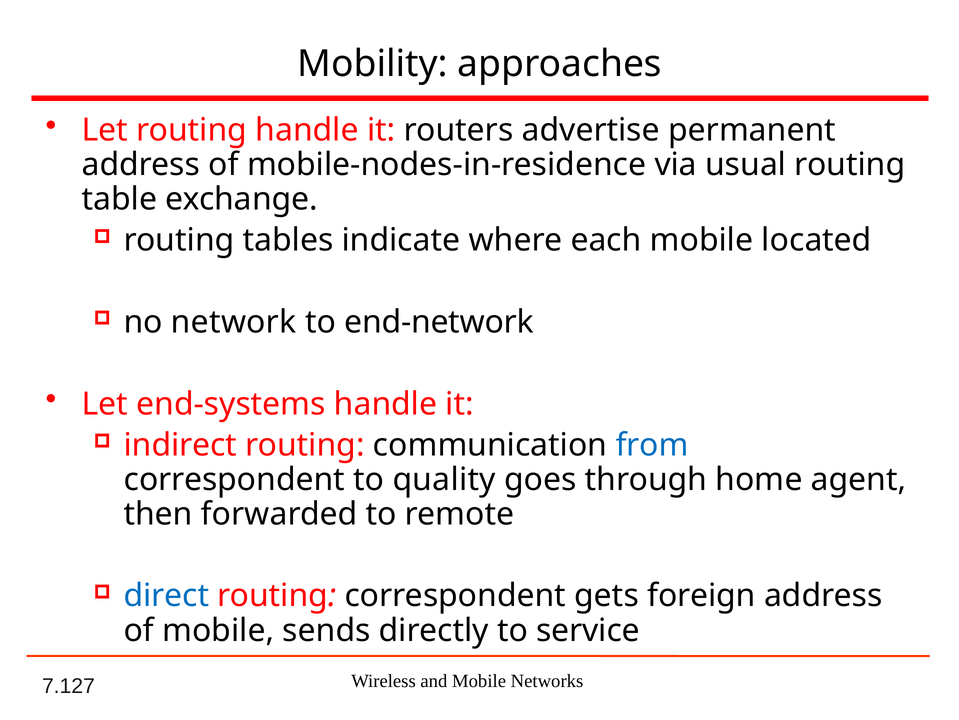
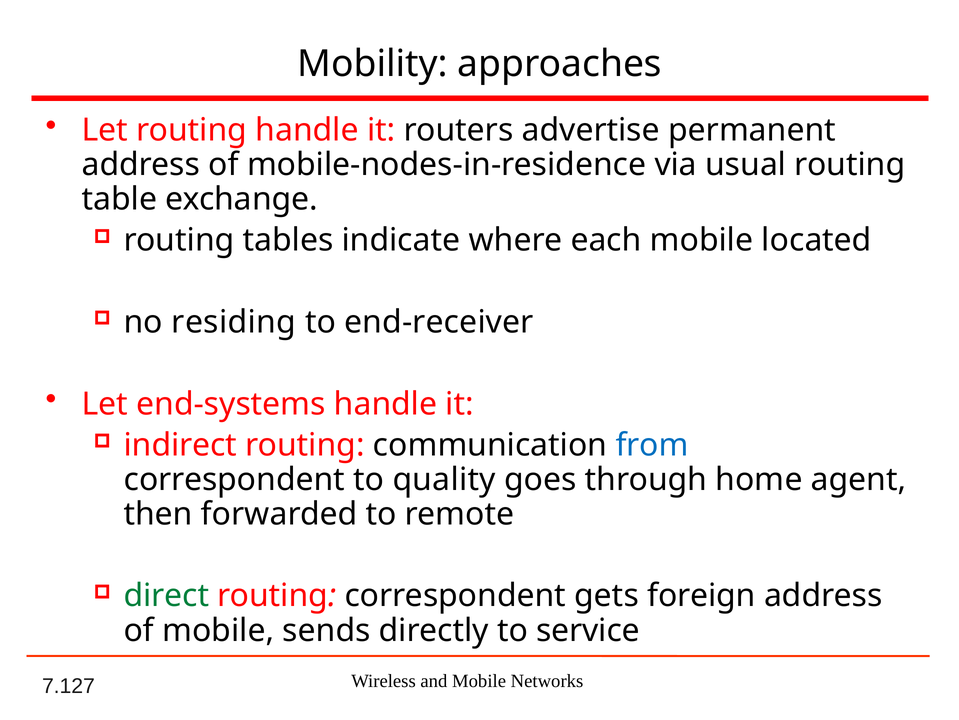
network: network -> residing
end-network: end-network -> end-receiver
direct colour: blue -> green
